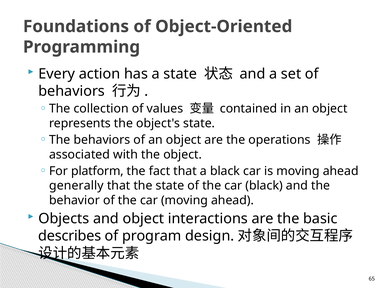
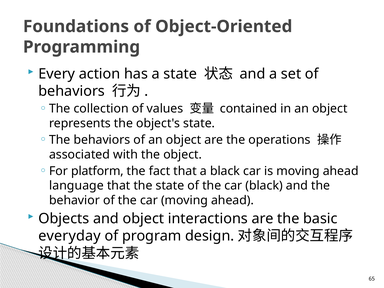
generally: generally -> language
describes: describes -> everyday
